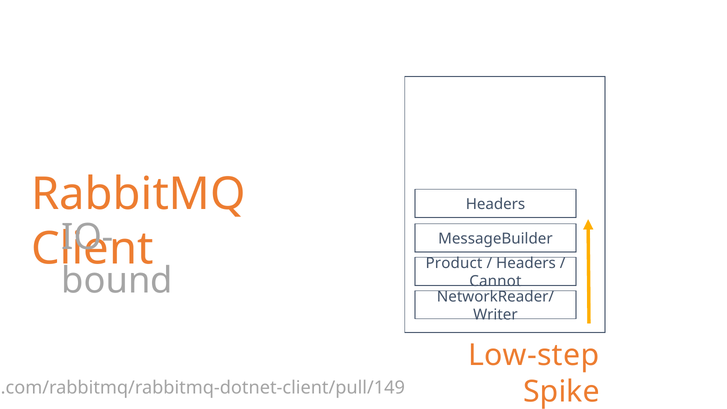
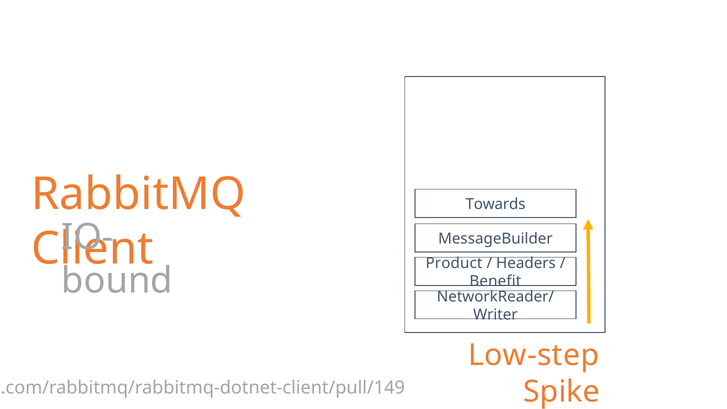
Headers at (495, 204): Headers -> Towards
Cannot: Cannot -> Benefit
